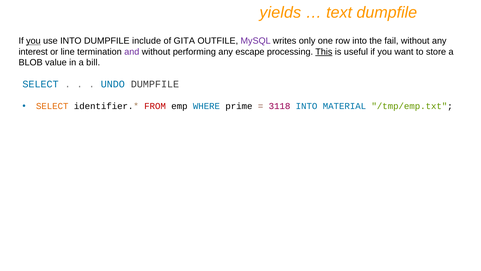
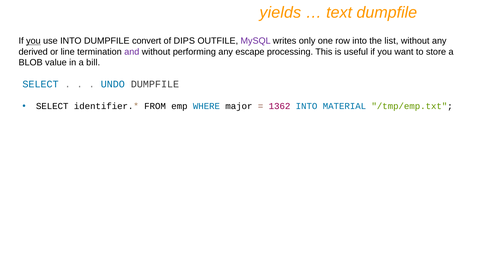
include: include -> convert
GITA: GITA -> DIPS
fail: fail -> list
interest: interest -> derived
This underline: present -> none
SELECT at (52, 106) colour: orange -> black
FROM colour: red -> black
prime: prime -> major
3118: 3118 -> 1362
